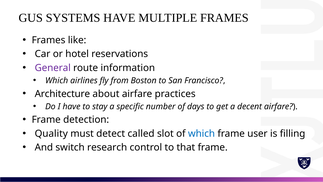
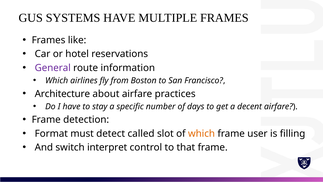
Quality: Quality -> Format
which at (201, 133) colour: blue -> orange
research: research -> interpret
